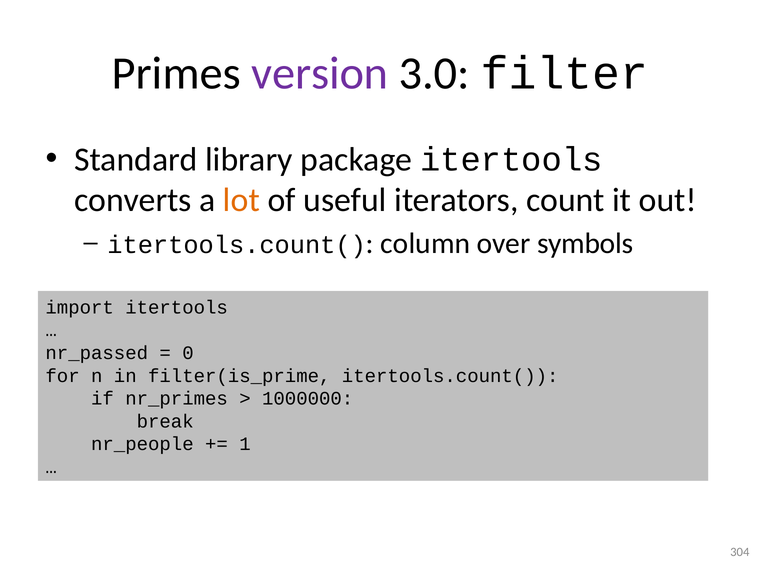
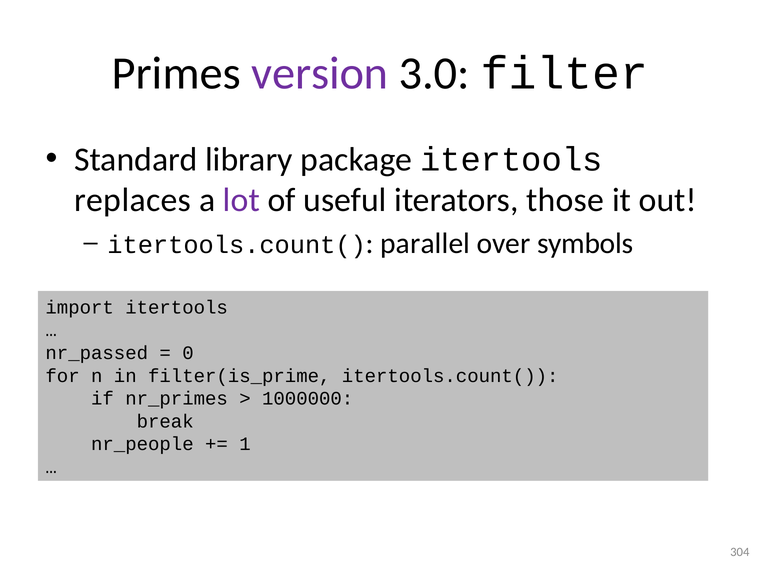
converts: converts -> replaces
lot colour: orange -> purple
count: count -> those
column: column -> parallel
